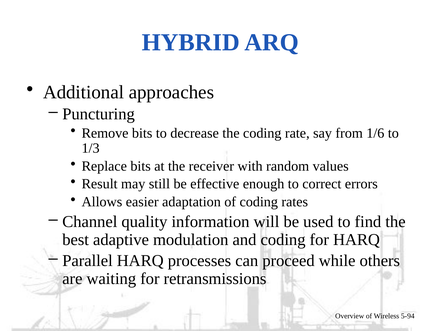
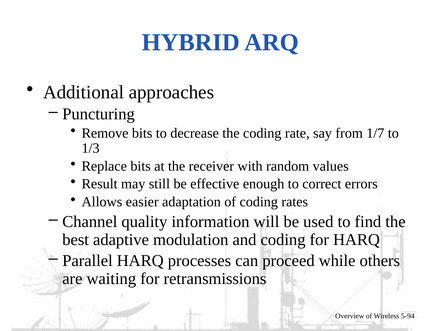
1/6: 1/6 -> 1/7
